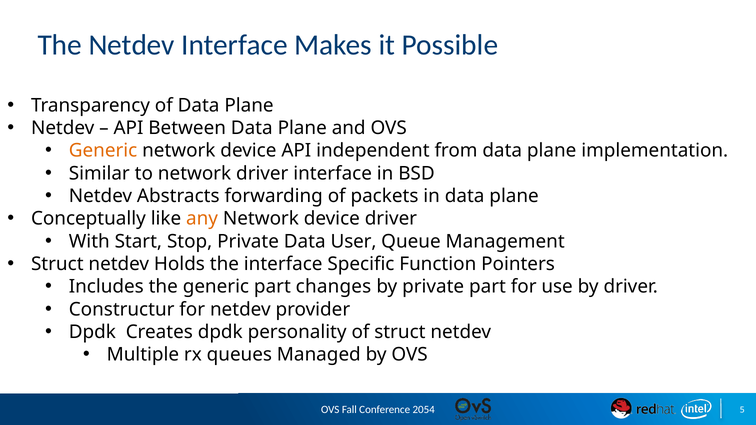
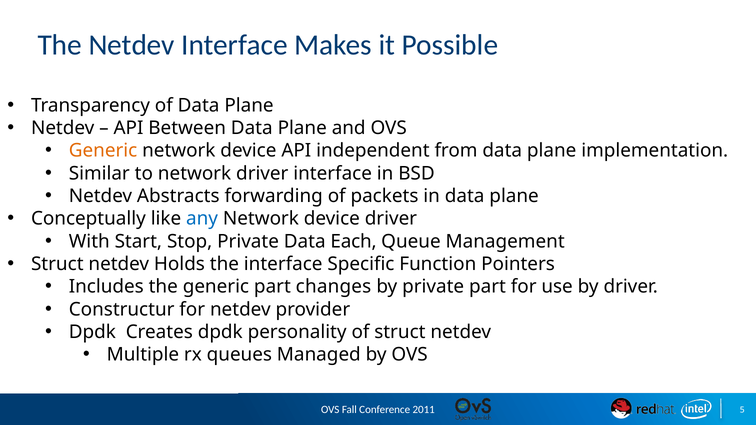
any colour: orange -> blue
User: User -> Each
2054: 2054 -> 2011
